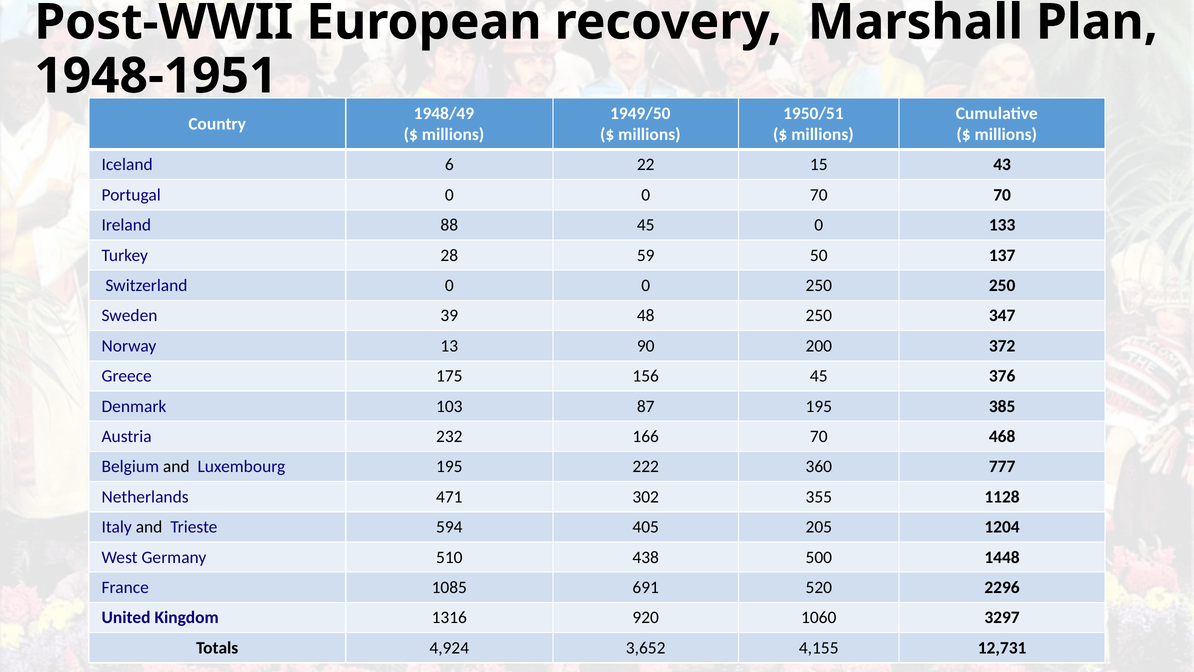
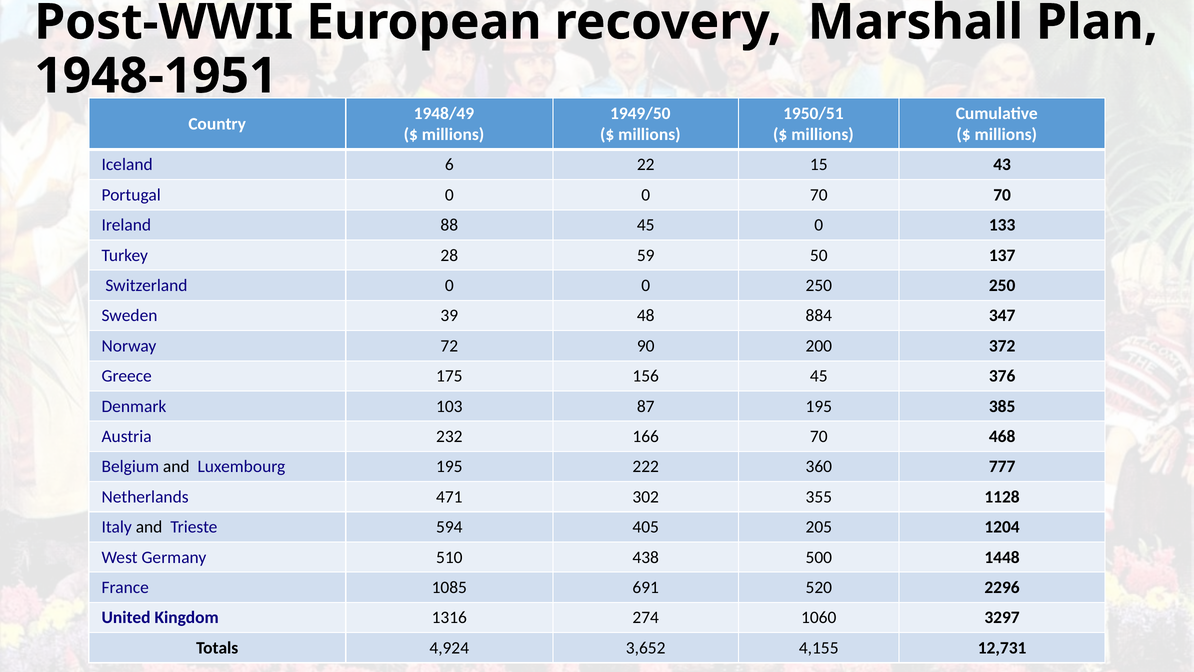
48 250: 250 -> 884
13: 13 -> 72
920: 920 -> 274
